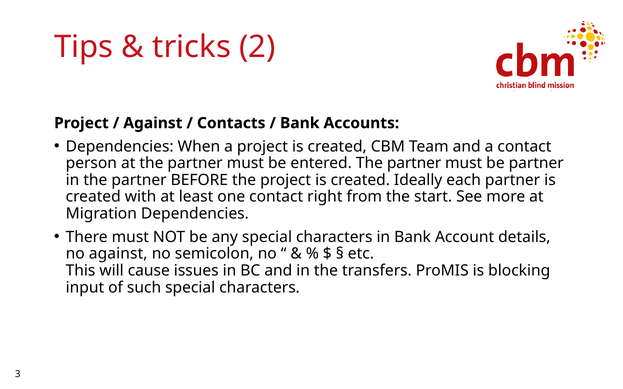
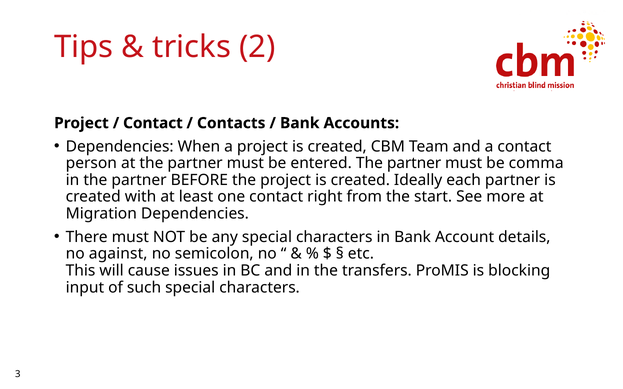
Against at (153, 123): Against -> Contact
be partner: partner -> comma
